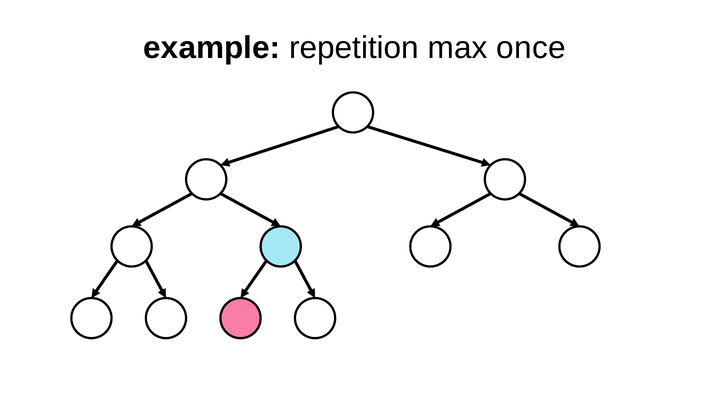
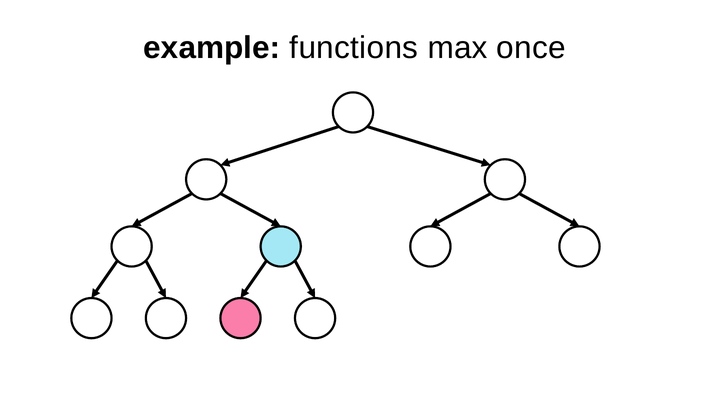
repetition: repetition -> functions
